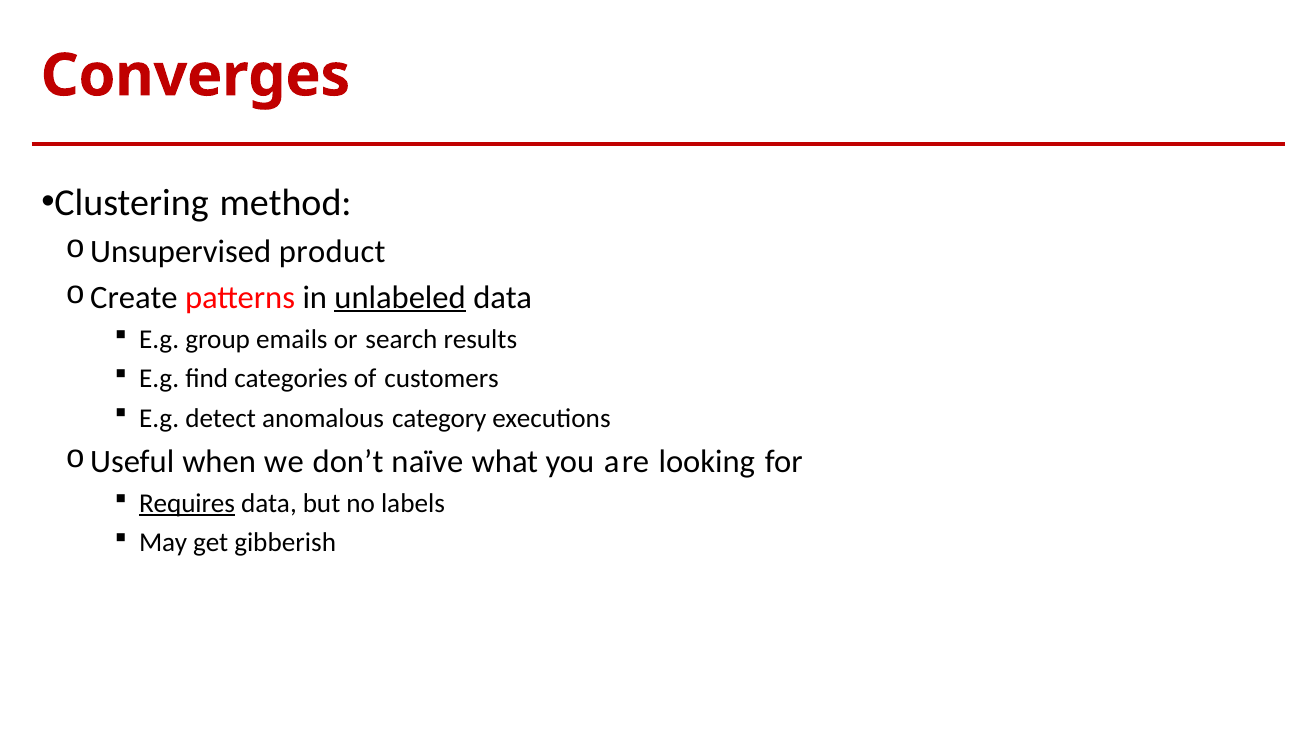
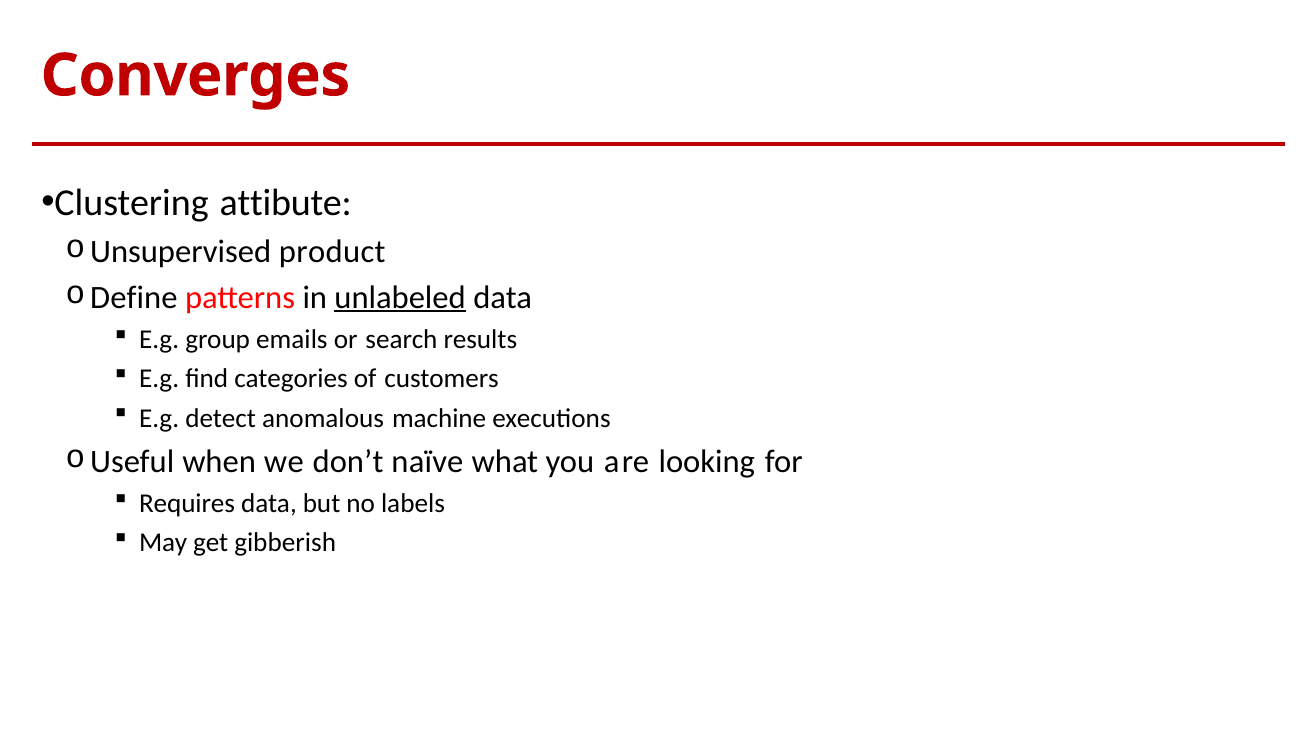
method: method -> attibute
Create: Create -> Define
category: category -> machine
Requires underline: present -> none
